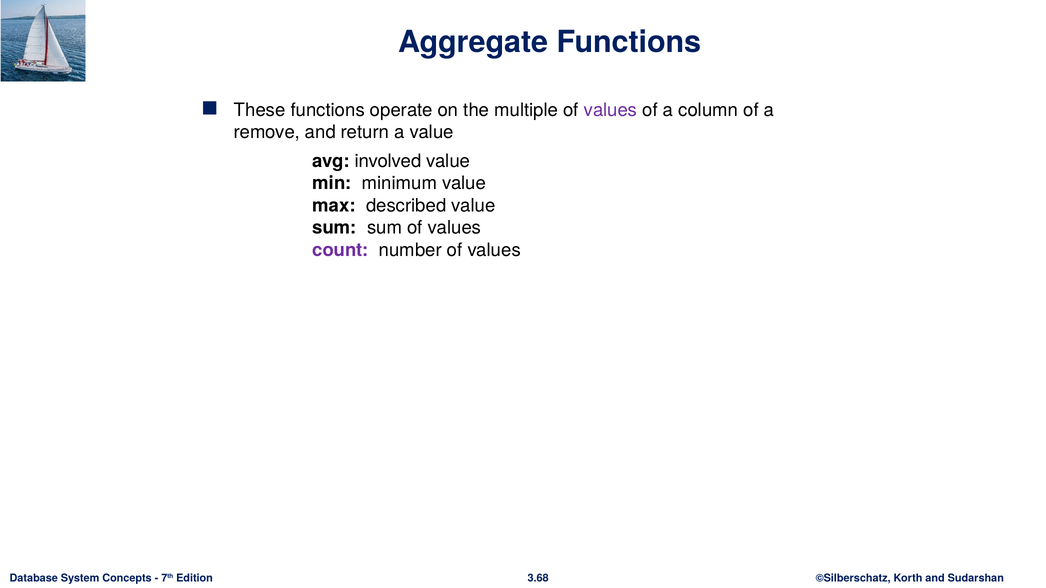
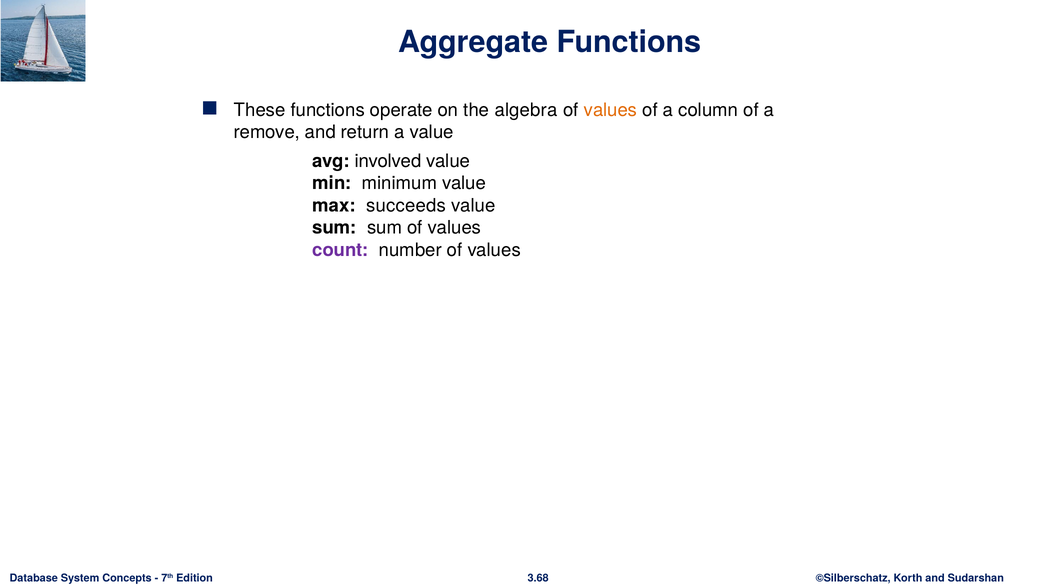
multiple: multiple -> algebra
values at (610, 110) colour: purple -> orange
described: described -> succeeds
